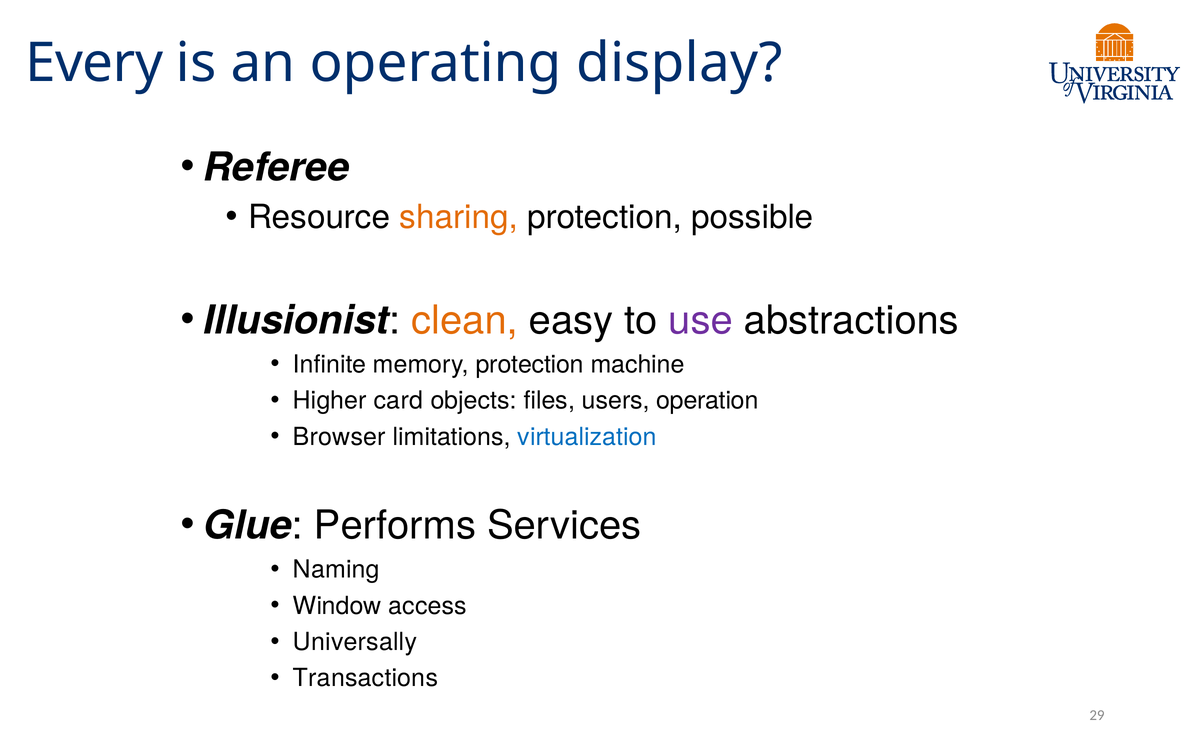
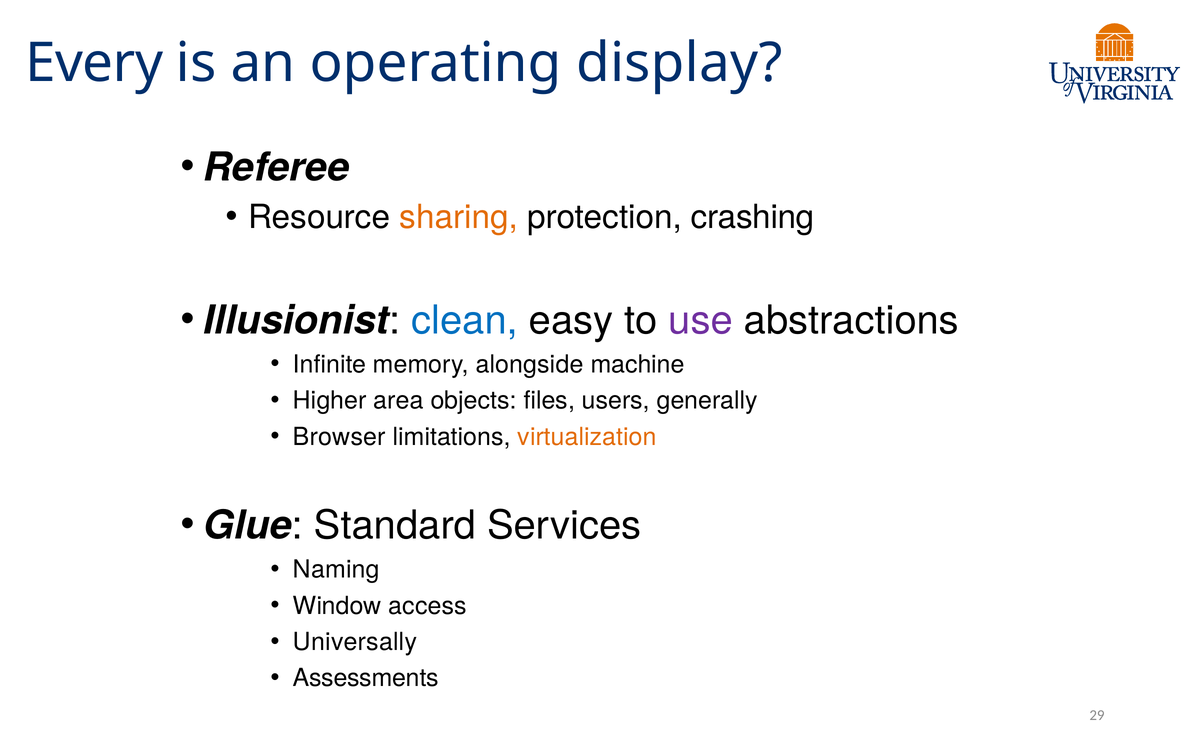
possible: possible -> crashing
clean colour: orange -> blue
memory protection: protection -> alongside
card: card -> area
operation: operation -> generally
virtualization colour: blue -> orange
Performs: Performs -> Standard
Transactions: Transactions -> Assessments
